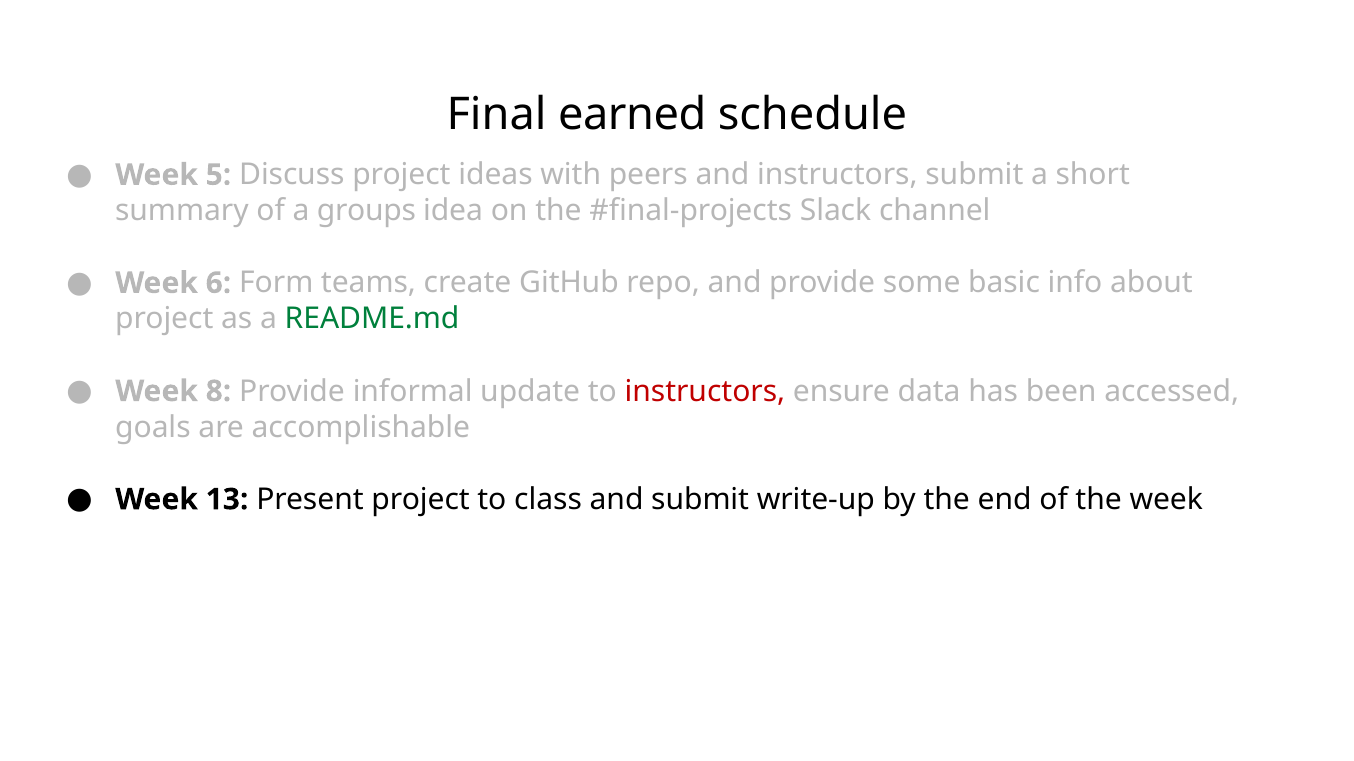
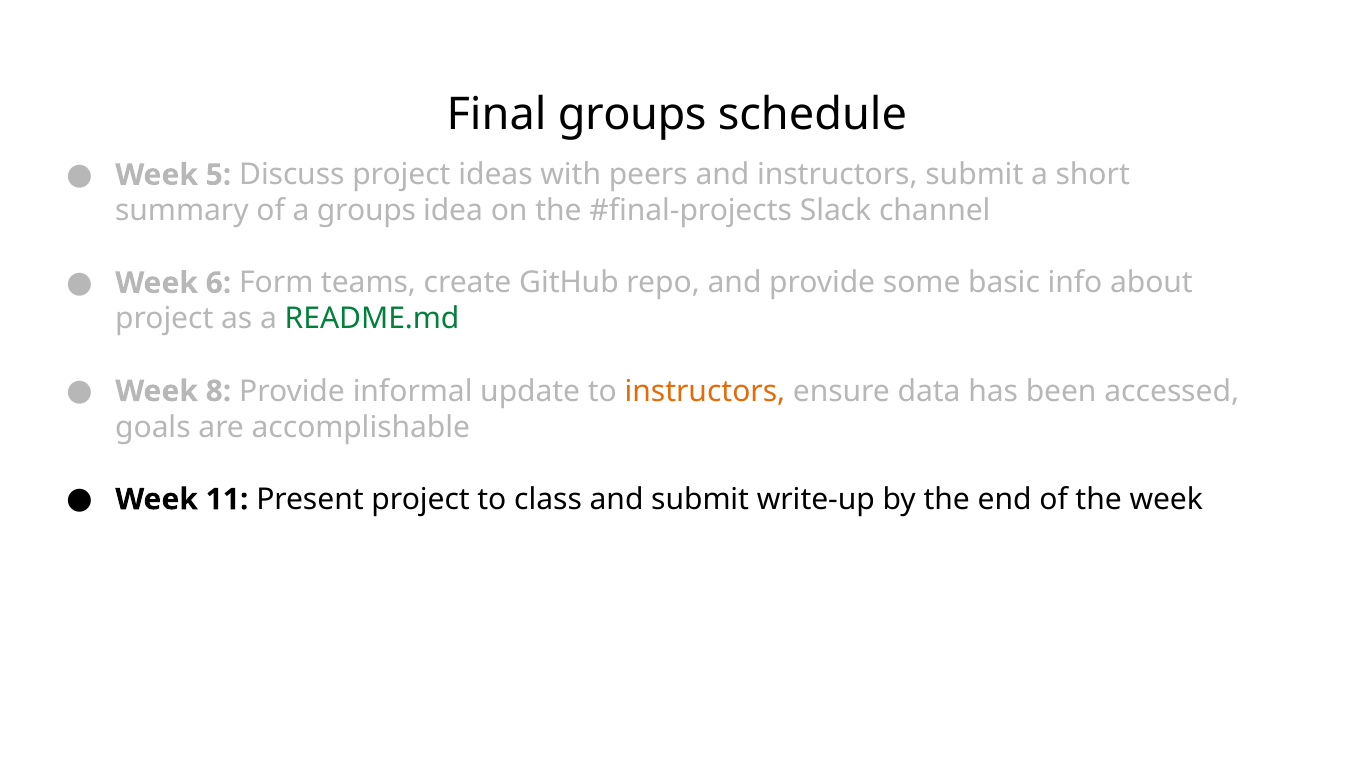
Final earned: earned -> groups
instructors at (705, 392) colour: red -> orange
13: 13 -> 11
